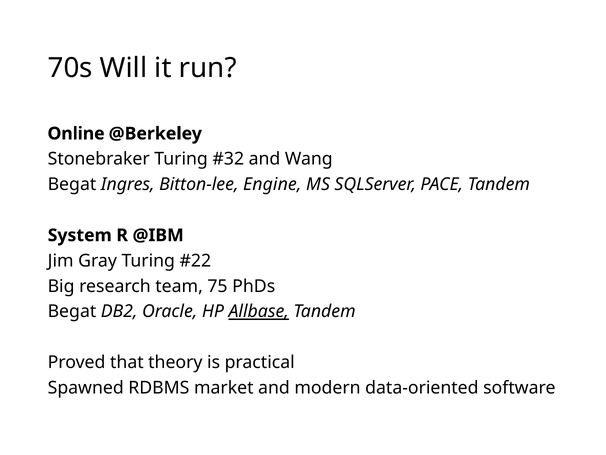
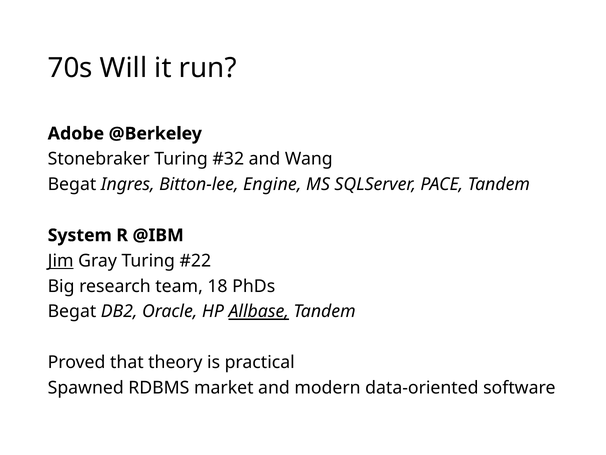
Online: Online -> Adobe
Jim underline: none -> present
75: 75 -> 18
